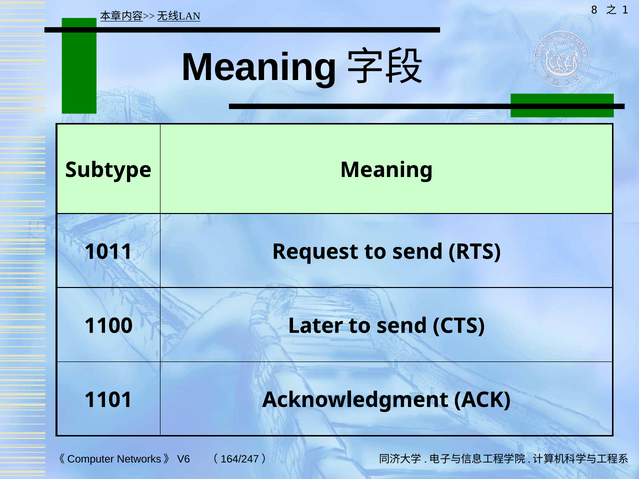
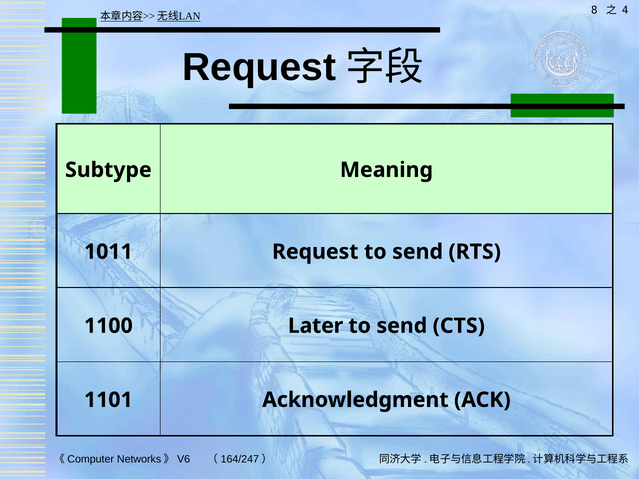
1: 1 -> 4
Meaning at (259, 68): Meaning -> Request
